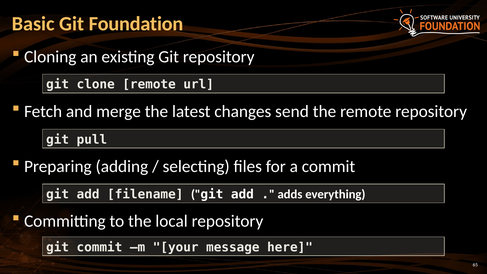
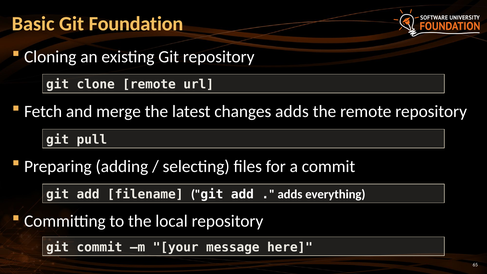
changes send: send -> adds
